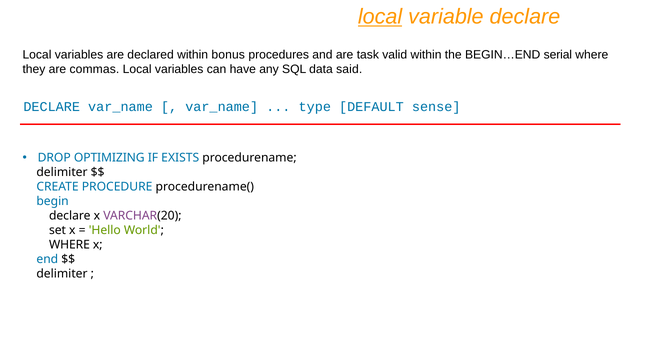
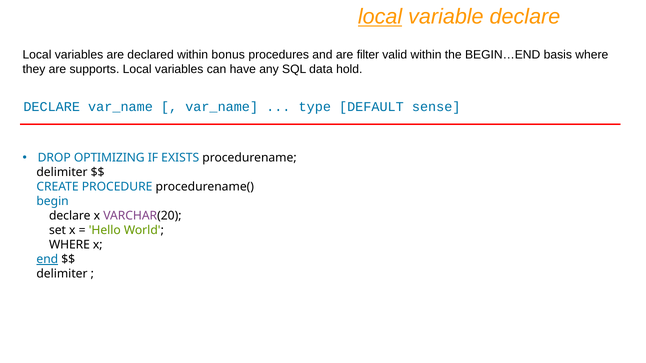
task: task -> filter
serial: serial -> basis
commas: commas -> supports
said: said -> hold
end underline: none -> present
